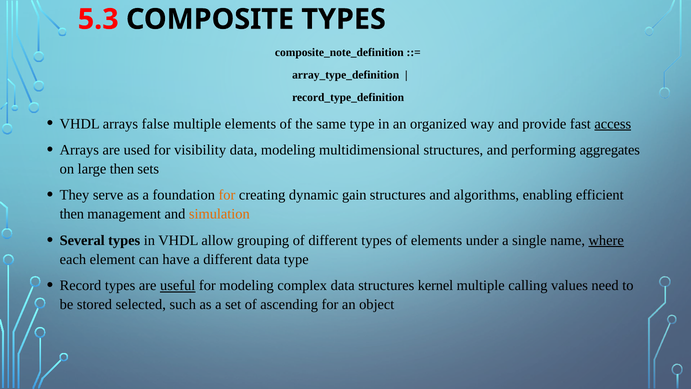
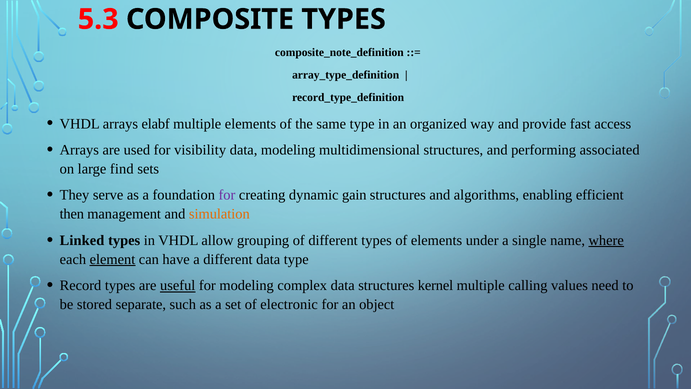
false: false -> elabf
access underline: present -> none
aggregates: aggregates -> associated
large then: then -> find
for at (227, 195) colour: orange -> purple
Several: Several -> Linked
element underline: none -> present
selected: selected -> separate
ascending: ascending -> electronic
